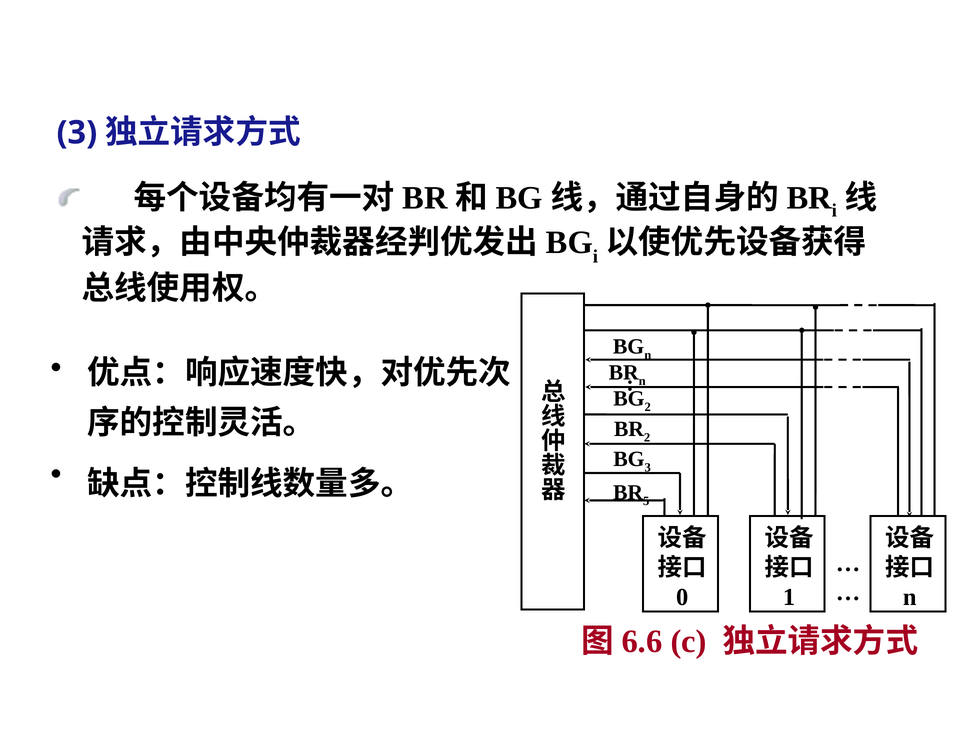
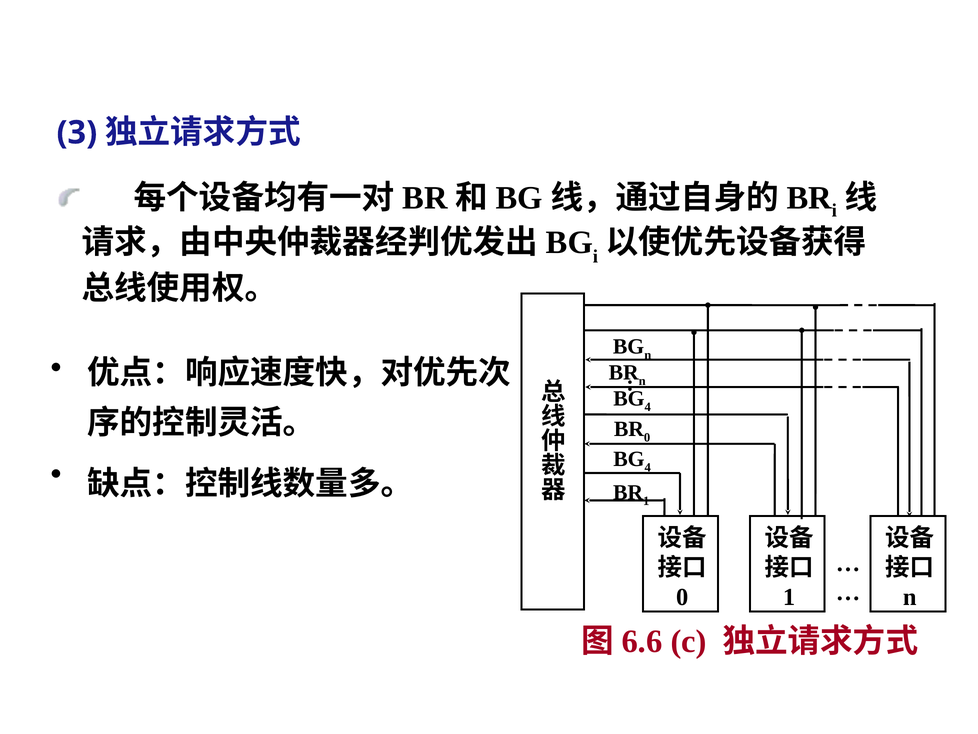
2 at (648, 407): 2 -> 4
2 at (647, 437): 2 -> 0
3 at (648, 467): 3 -> 4
5 at (646, 501): 5 -> 1
